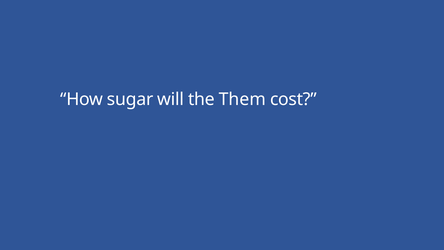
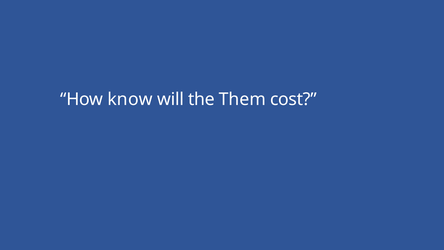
sugar: sugar -> know
